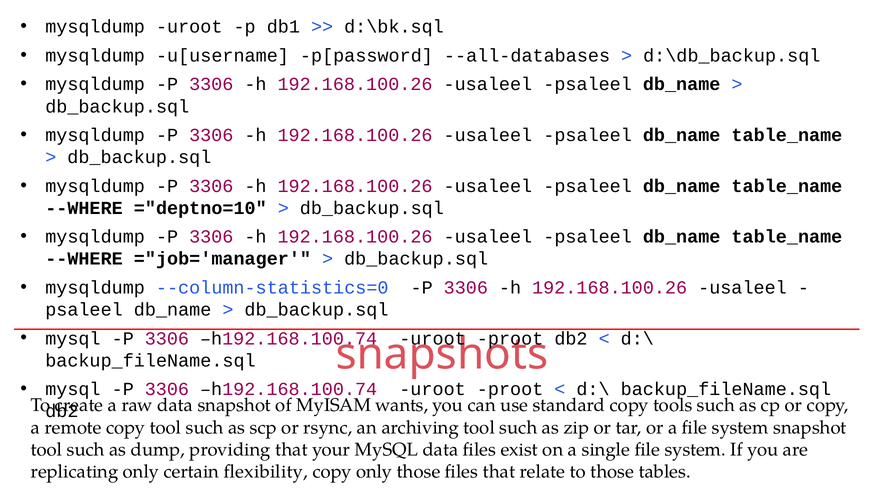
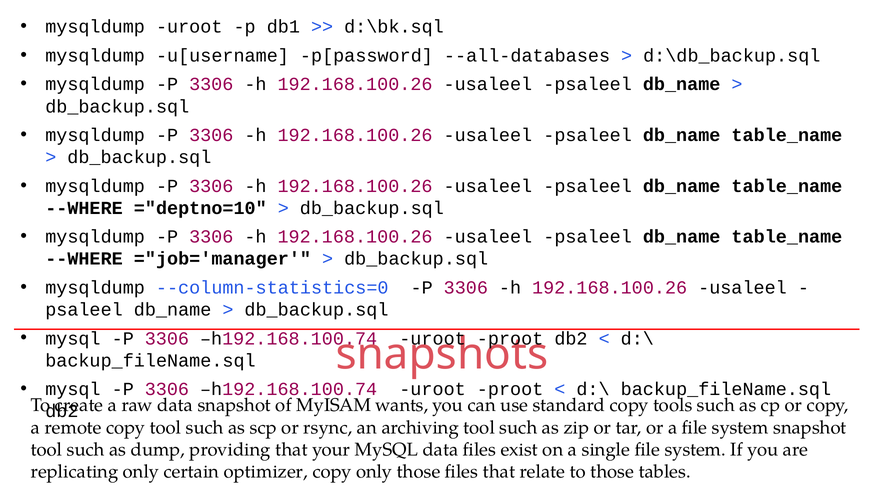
flexibility: flexibility -> optimizer
